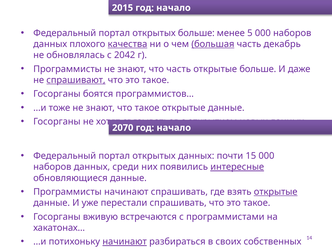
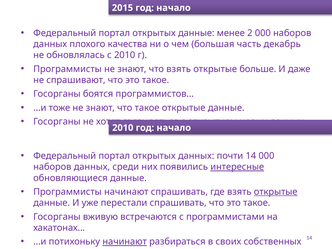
открытых больше: больше -> данные
5: 5 -> 2
качества underline: present -> none
большая underline: present -> none
с 2042: 2042 -> 2010
что часть: часть -> взять
спрашивают underline: present -> none
2070 at (123, 128): 2070 -> 2010
почти 15: 15 -> 14
